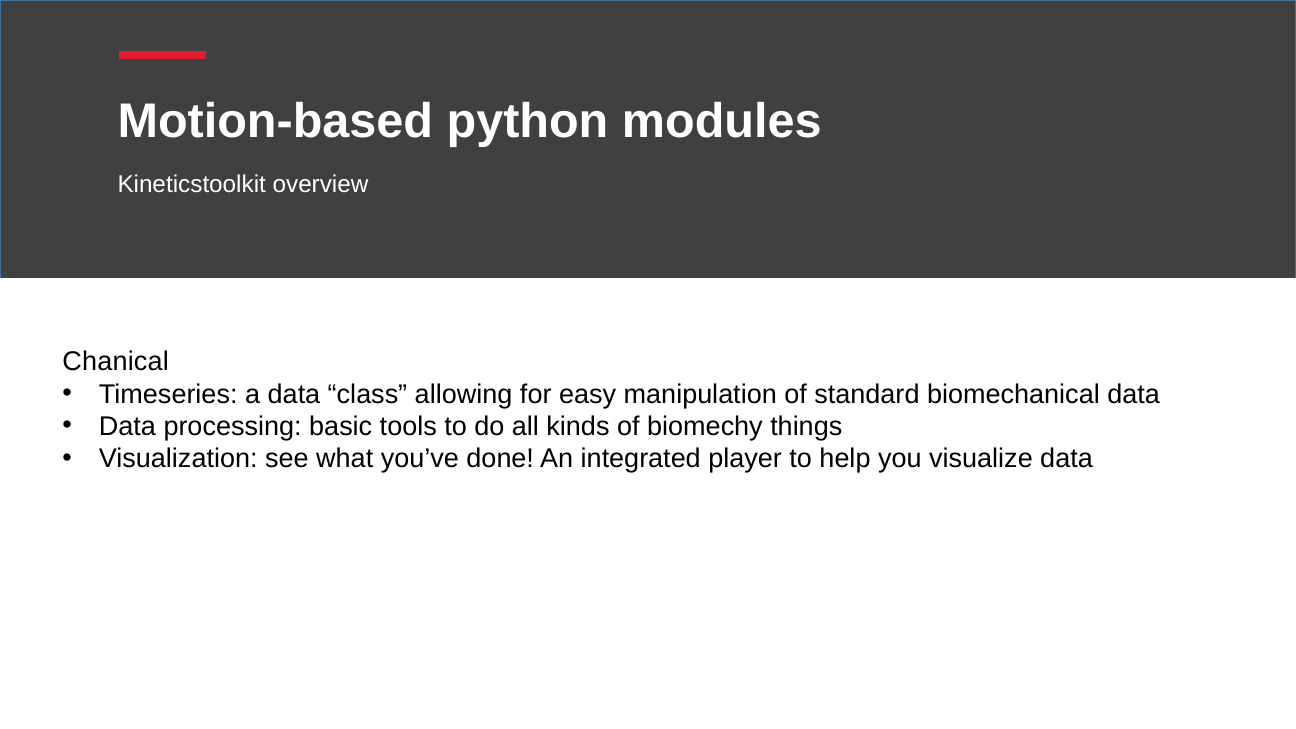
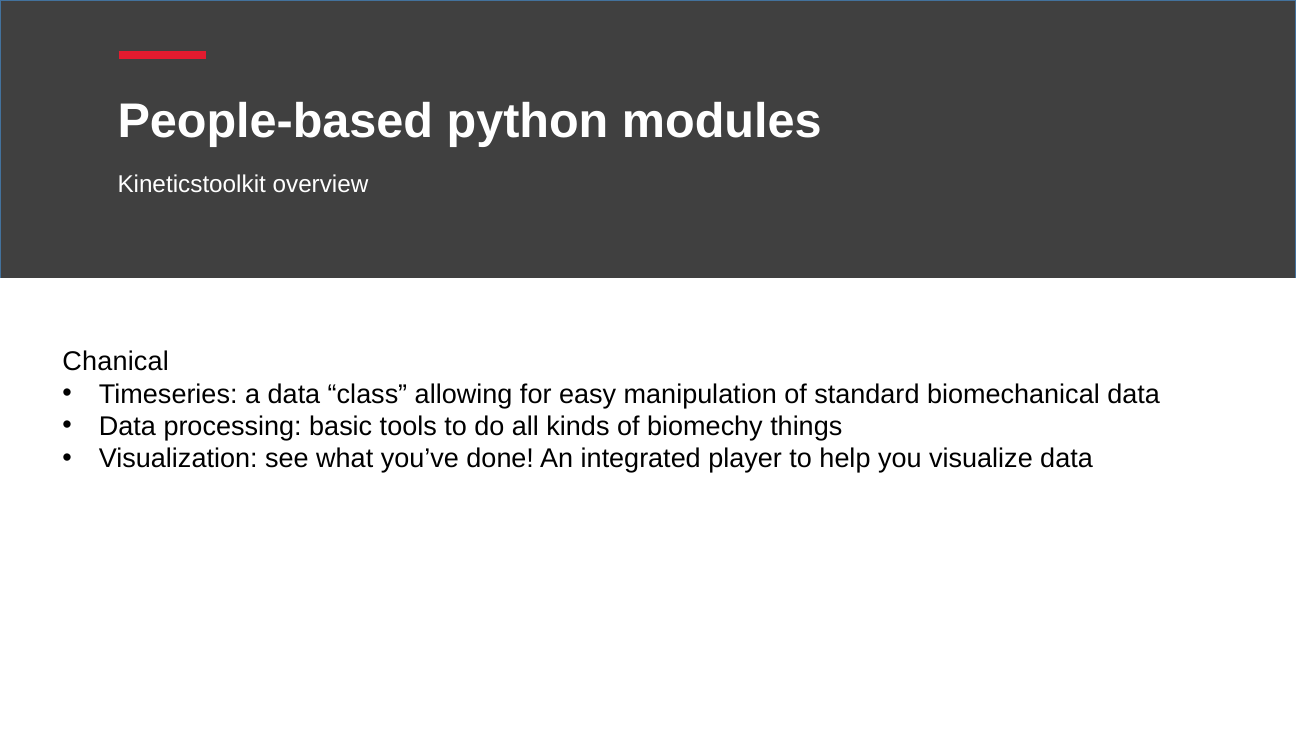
Motion-based: Motion-based -> People-based
